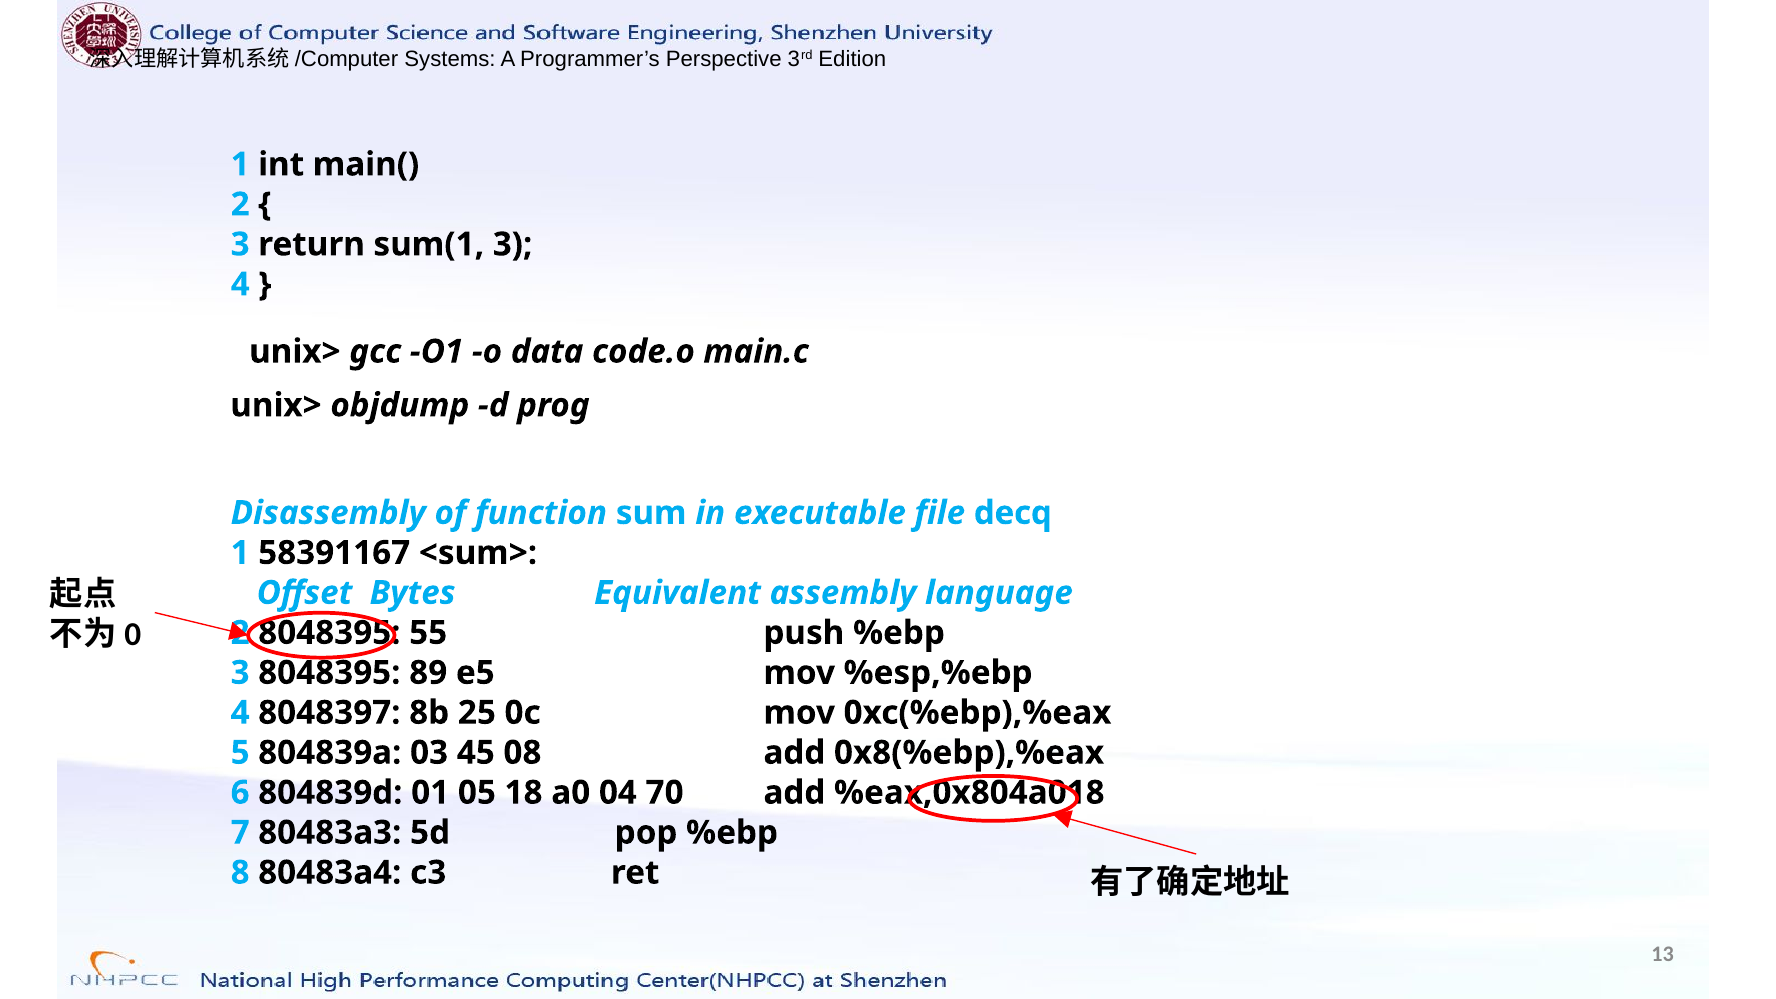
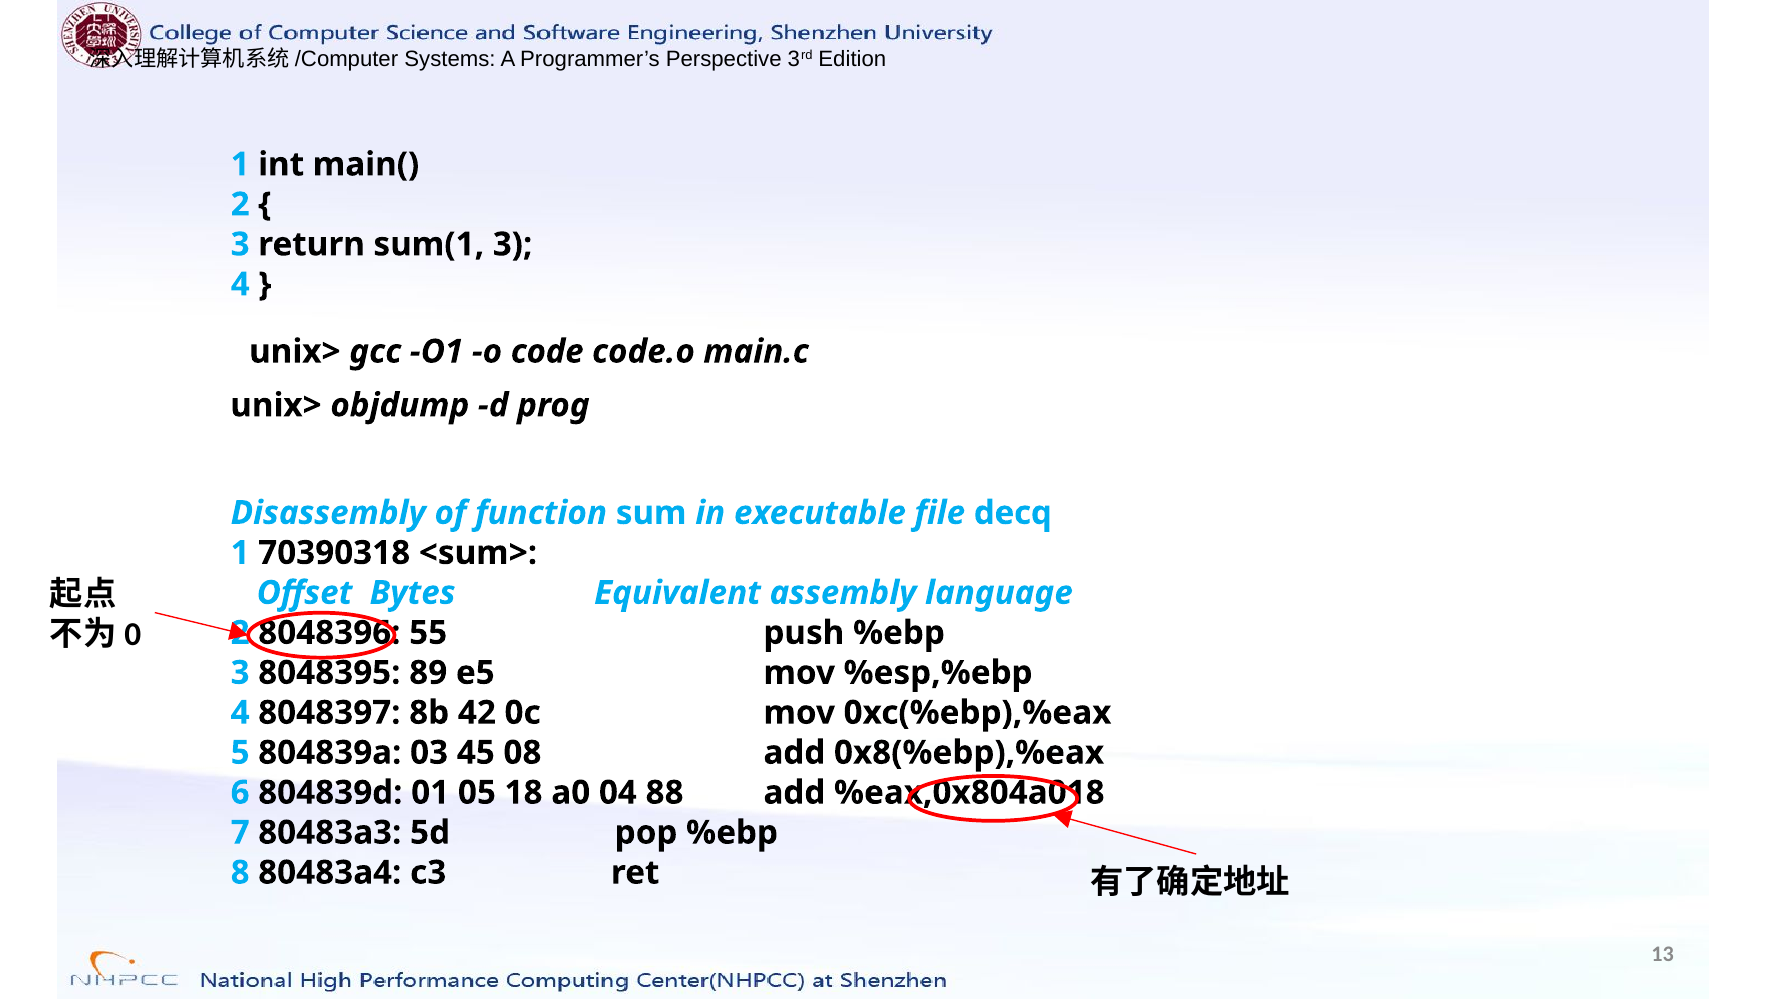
data: data -> code
58391167: 58391167 -> 70390318
8048395 at (329, 633): 8048395 -> 8048396
25: 25 -> 42
70: 70 -> 88
